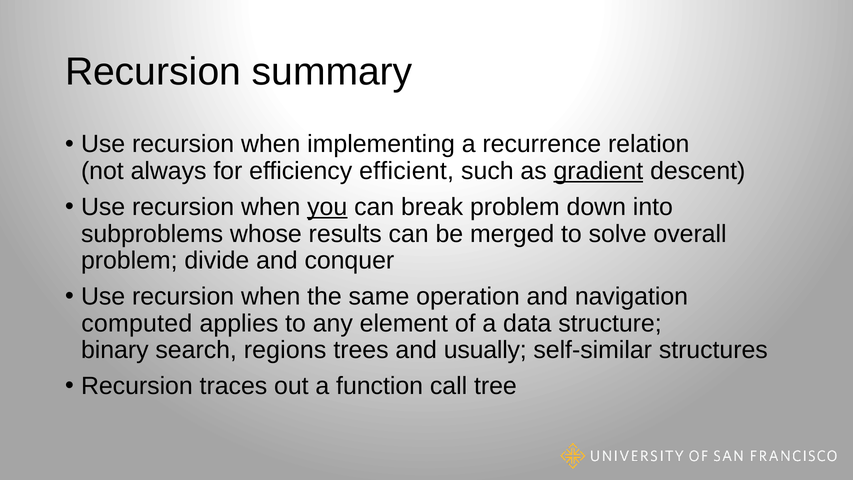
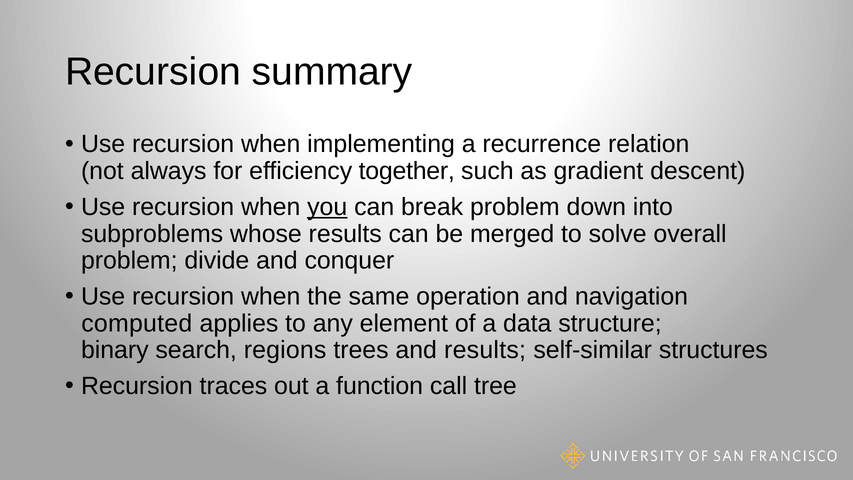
efficient: efficient -> together
gradient underline: present -> none
and usually: usually -> results
